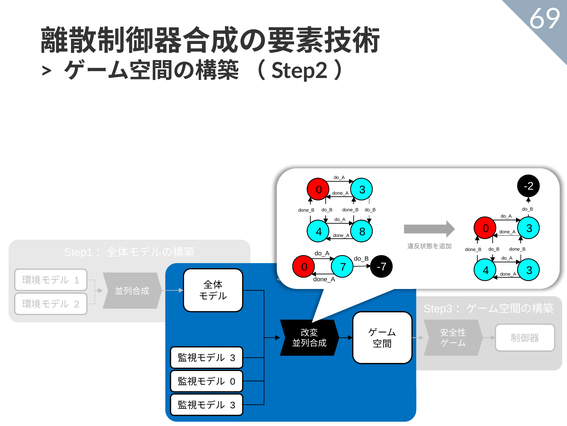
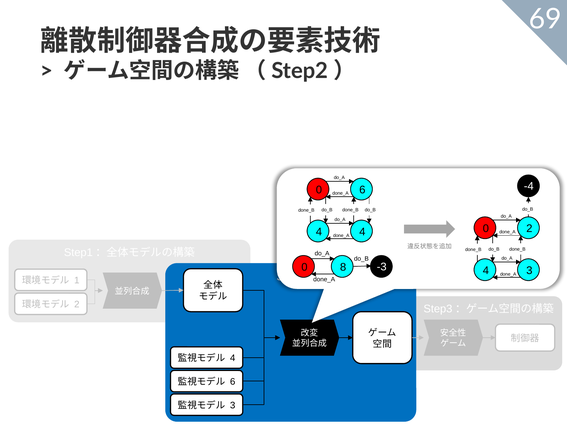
-2: -2 -> -4
3 at (362, 189): 3 -> 6
3 at (529, 228): 3 -> 2
4 8: 8 -> 4
-7: -7 -> -3
7: 7 -> 8
3 at (233, 358): 3 -> 4
0 at (233, 381): 0 -> 6
